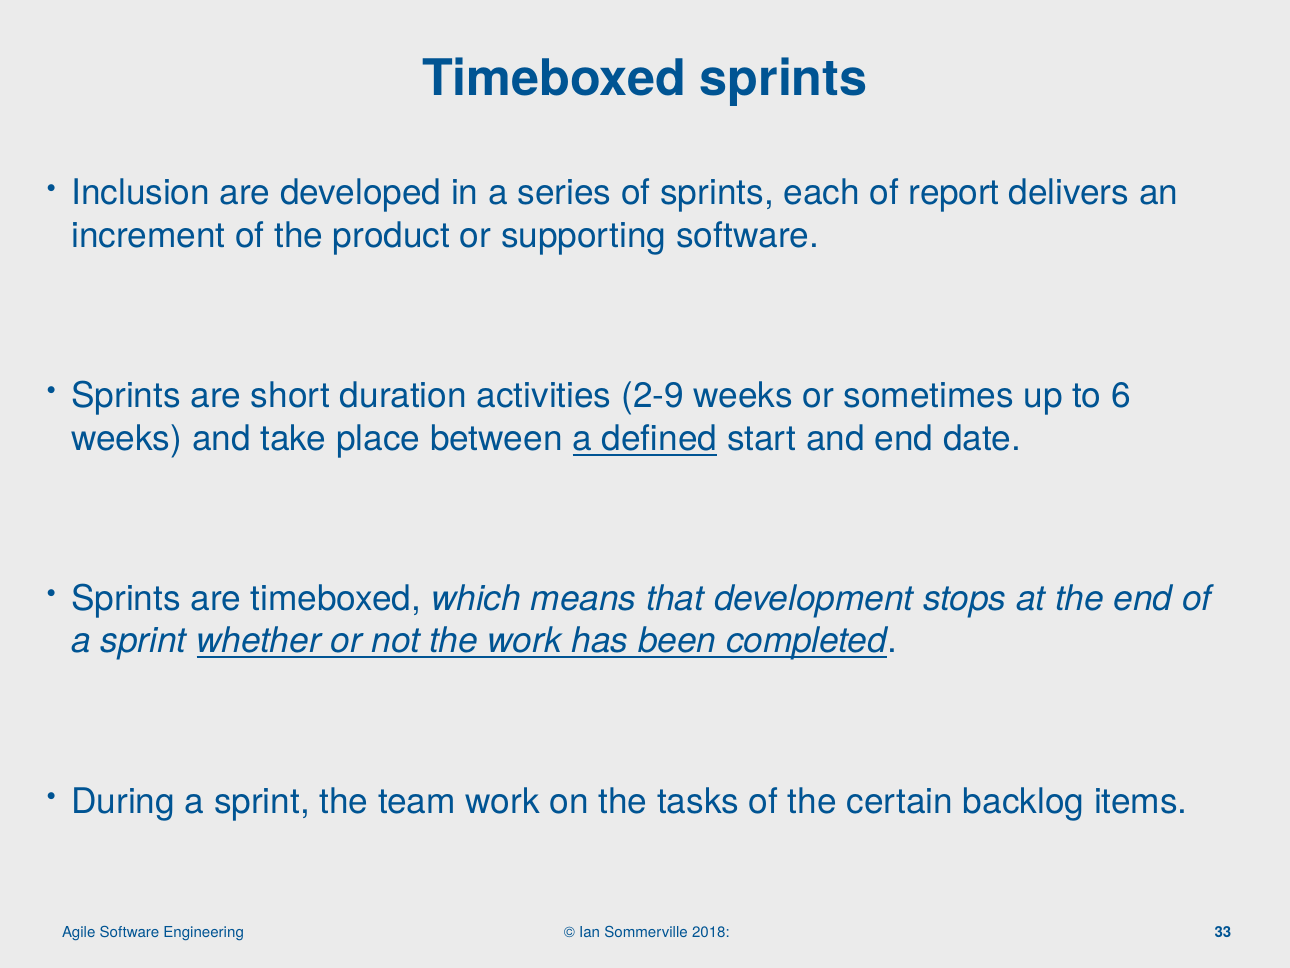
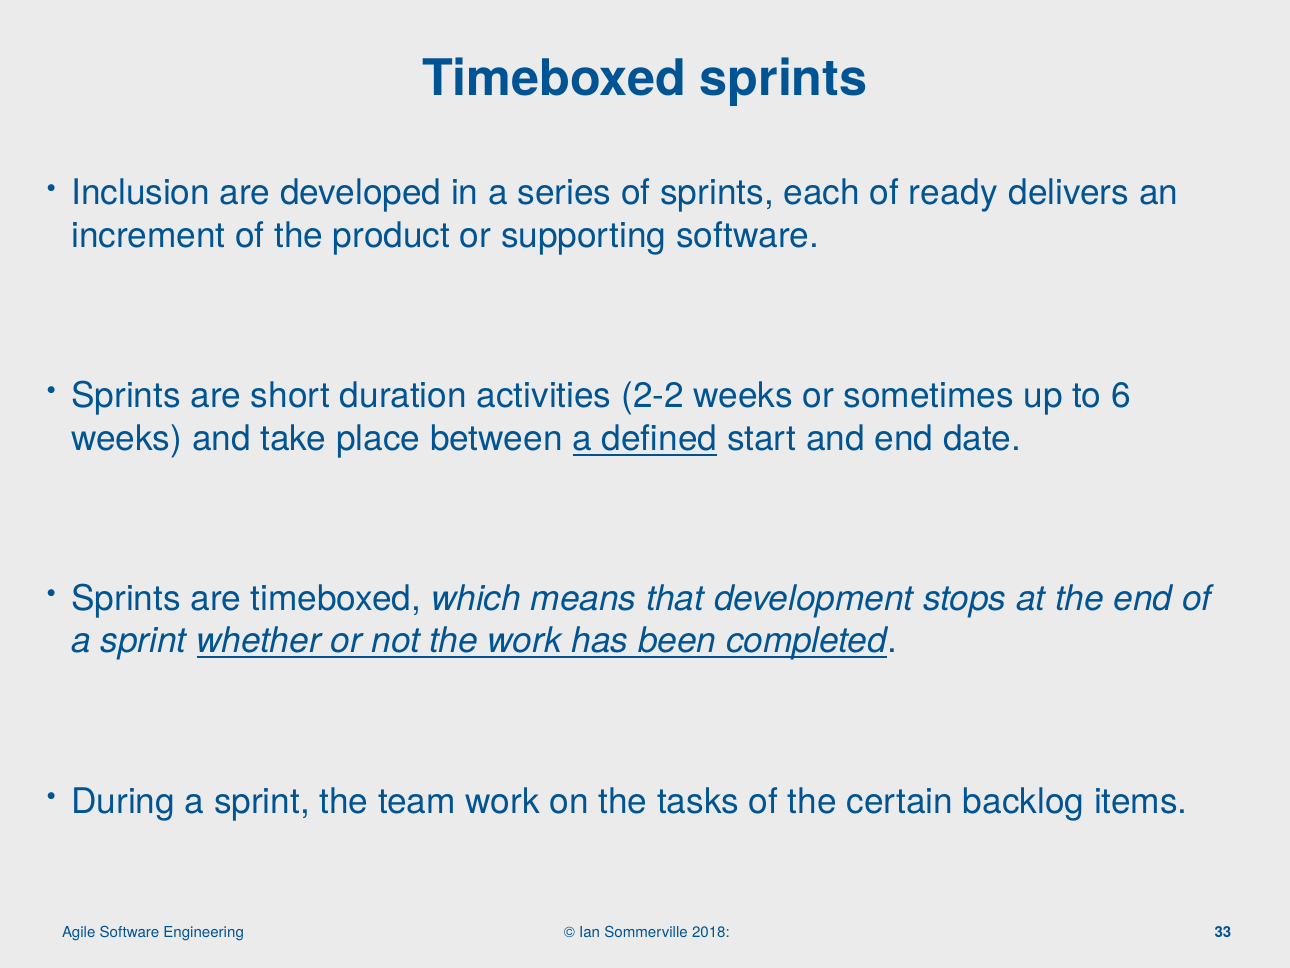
report: report -> ready
2-9: 2-9 -> 2-2
